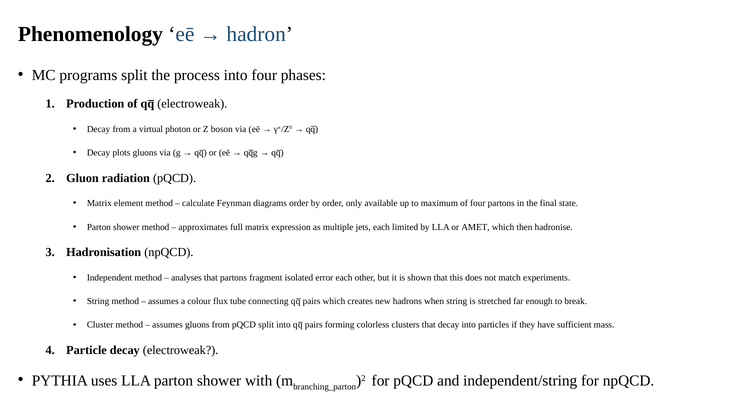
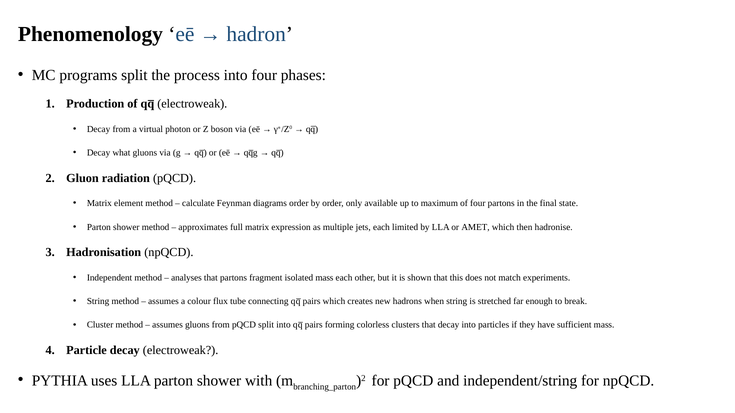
plots: plots -> what
isolated error: error -> mass
